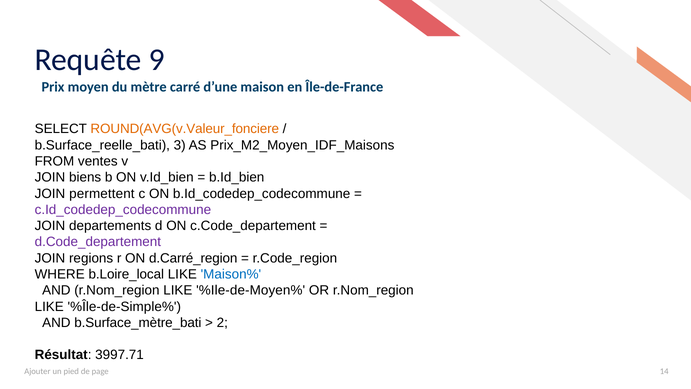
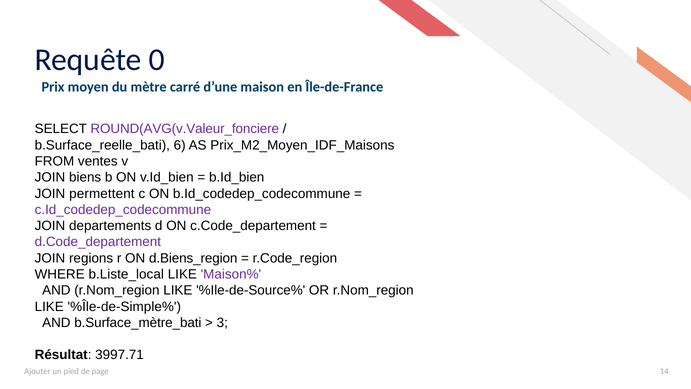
9: 9 -> 0
ROUND(AVG(v.Valeur_fonciere colour: orange -> purple
3: 3 -> 6
d.Carré_region: d.Carré_region -> d.Biens_region
b.Loire_local: b.Loire_local -> b.Liste_local
Maison% colour: blue -> purple
%Ile-de-Moyen%: %Ile-de-Moyen% -> %Ile-de-Source%
2: 2 -> 3
